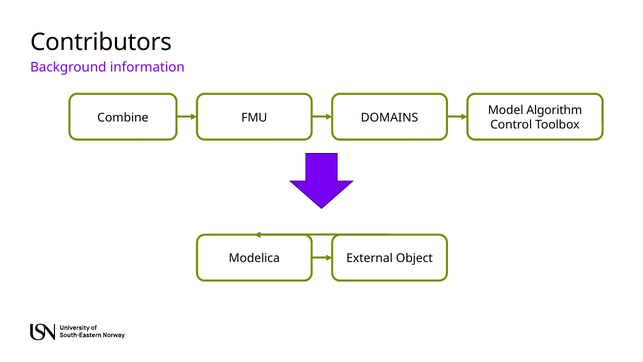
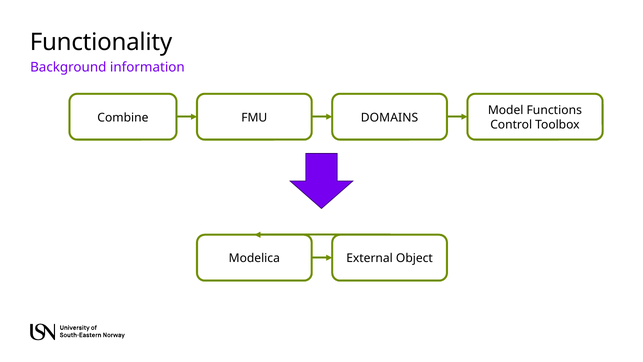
Contributors: Contributors -> Functionality
Algorithm: Algorithm -> Functions
